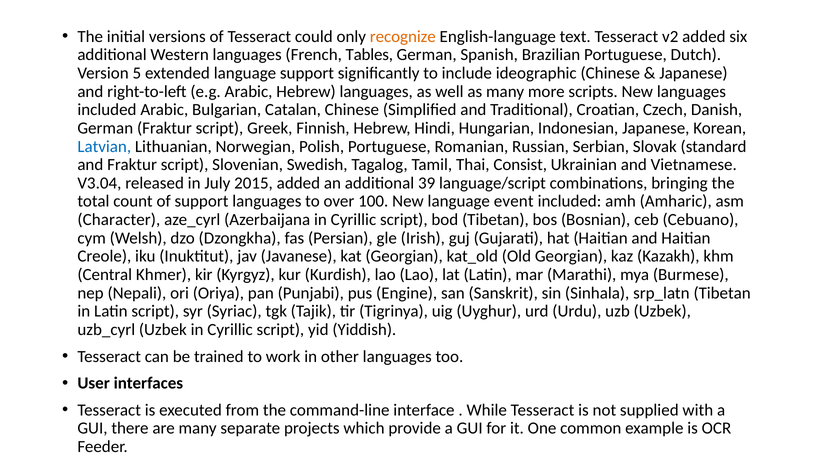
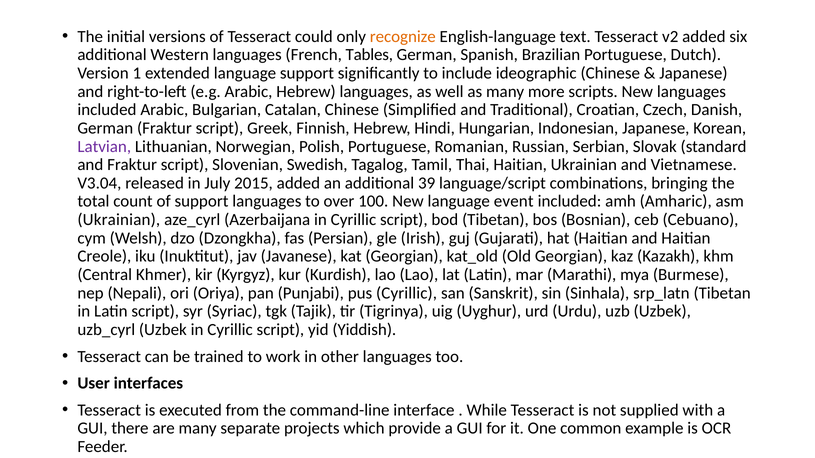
5: 5 -> 1
Latvian colour: blue -> purple
Thai Consist: Consist -> Haitian
Character at (119, 220): Character -> Ukrainian
pus Engine: Engine -> Cyrillic
